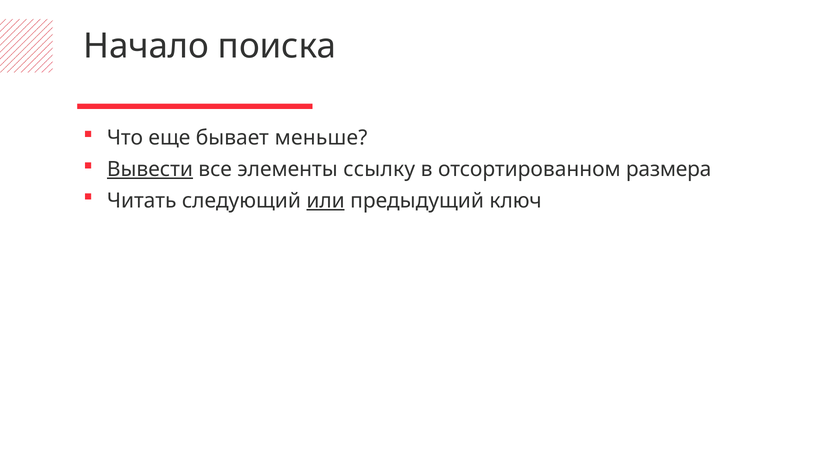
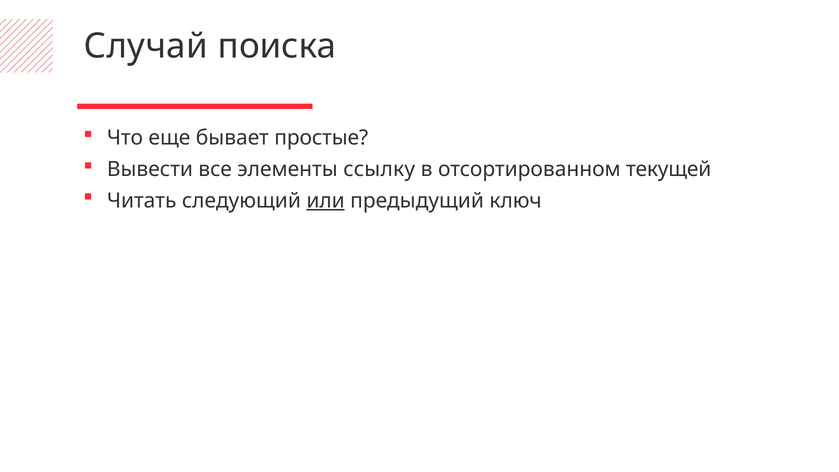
Начало: Начало -> Случай
меньше: меньше -> простые
Вывести underline: present -> none
размера: размера -> текущей
